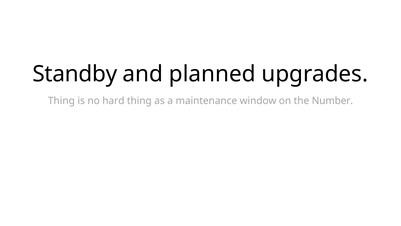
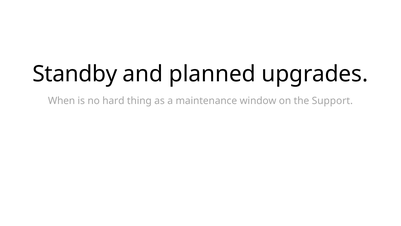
Thing at (61, 101): Thing -> When
Number: Number -> Support
